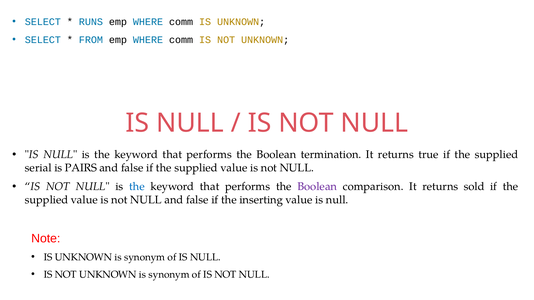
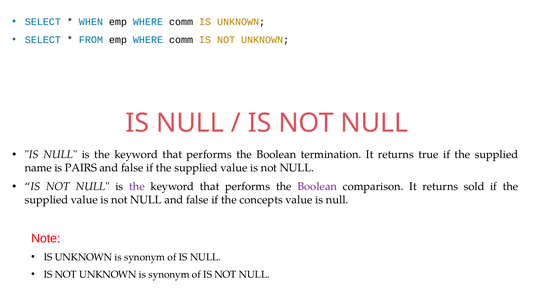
RUNS: RUNS -> WHEN
serial: serial -> name
the at (137, 187) colour: blue -> purple
inserting: inserting -> concepts
